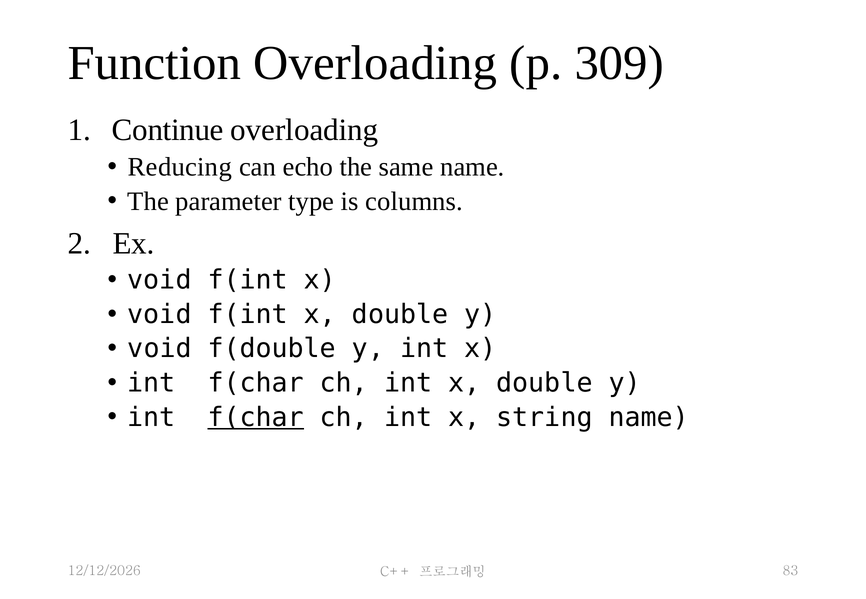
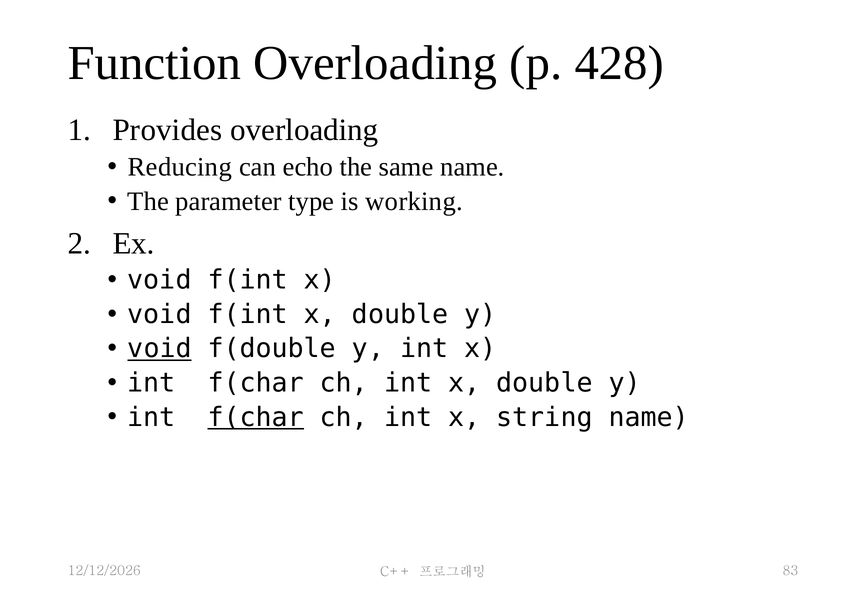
309: 309 -> 428
Continue: Continue -> Provides
columns: columns -> working
void at (160, 349) underline: none -> present
